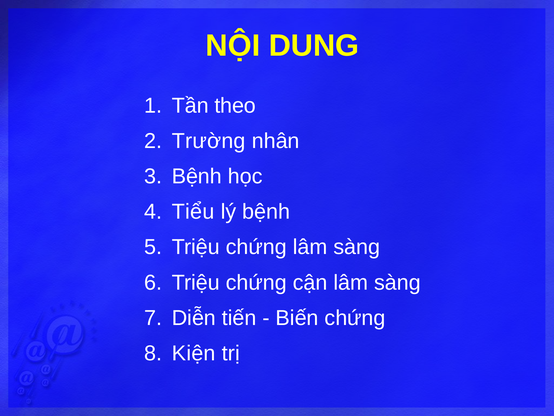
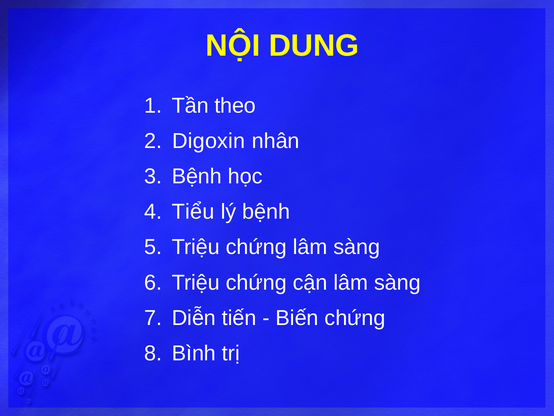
Trường: Trường -> Digoxin
Kiện: Kiện -> Bình
